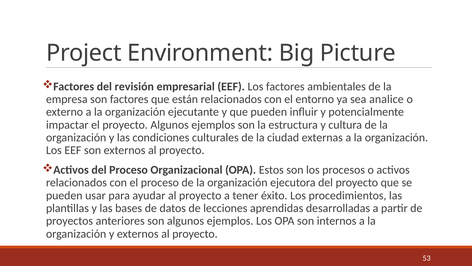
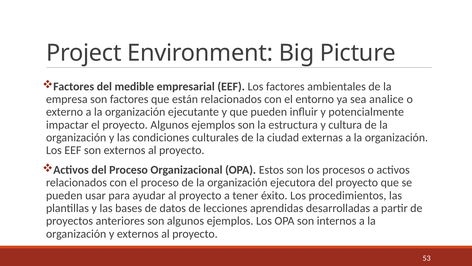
revisión: revisión -> medible
